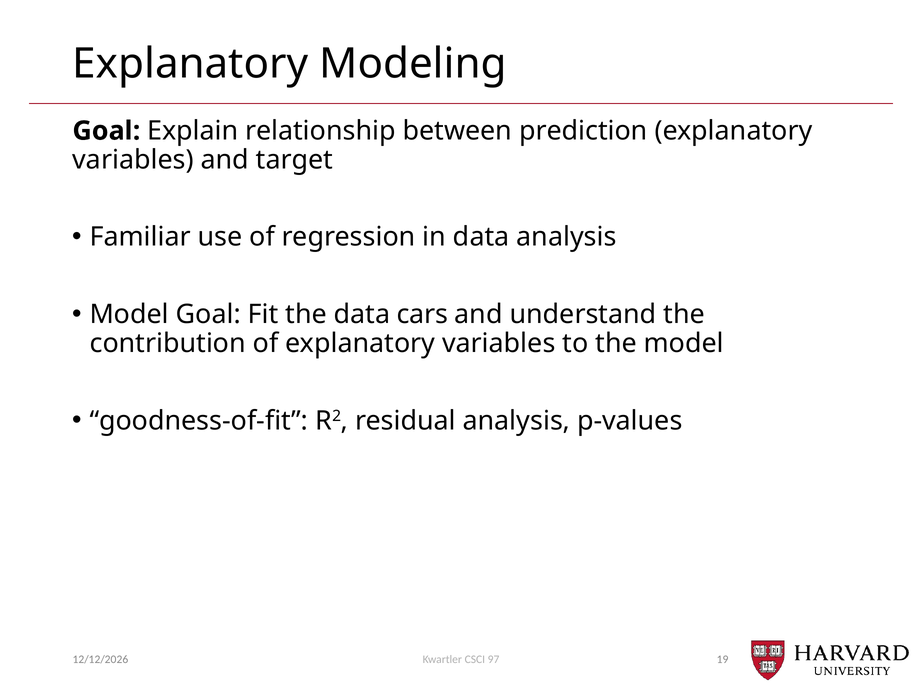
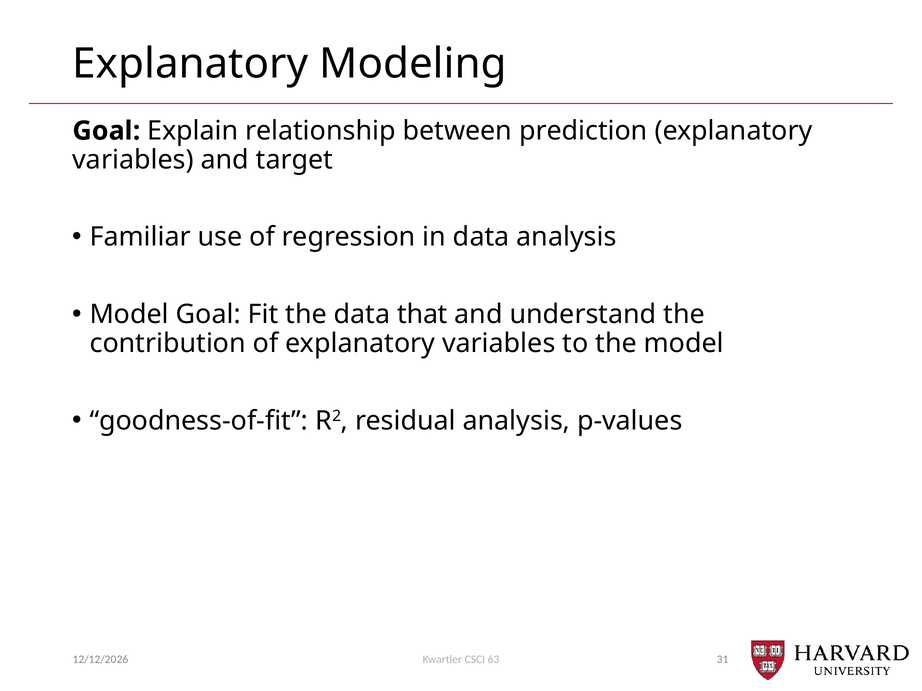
cars: cars -> that
19: 19 -> 31
97: 97 -> 63
